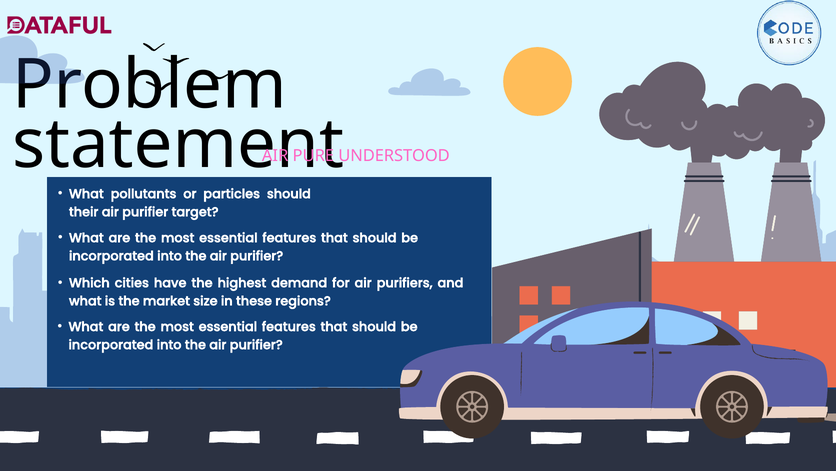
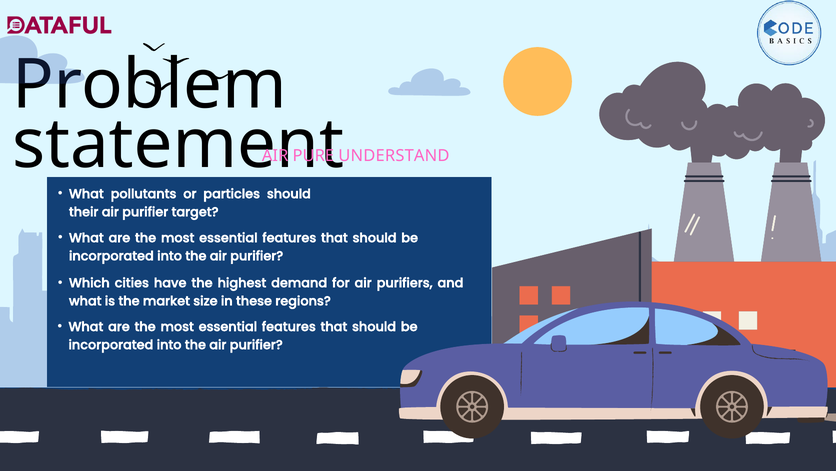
UNDERSTOOD: UNDERSTOOD -> UNDERSTAND
